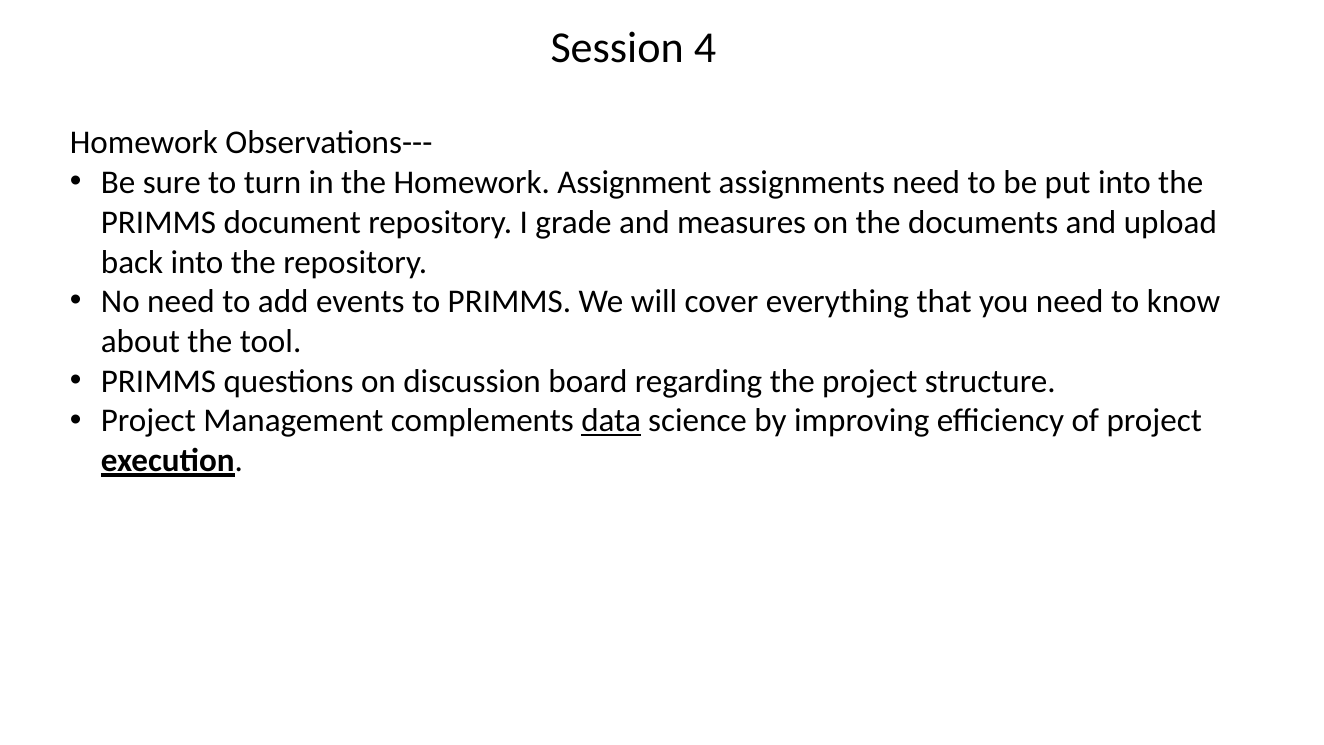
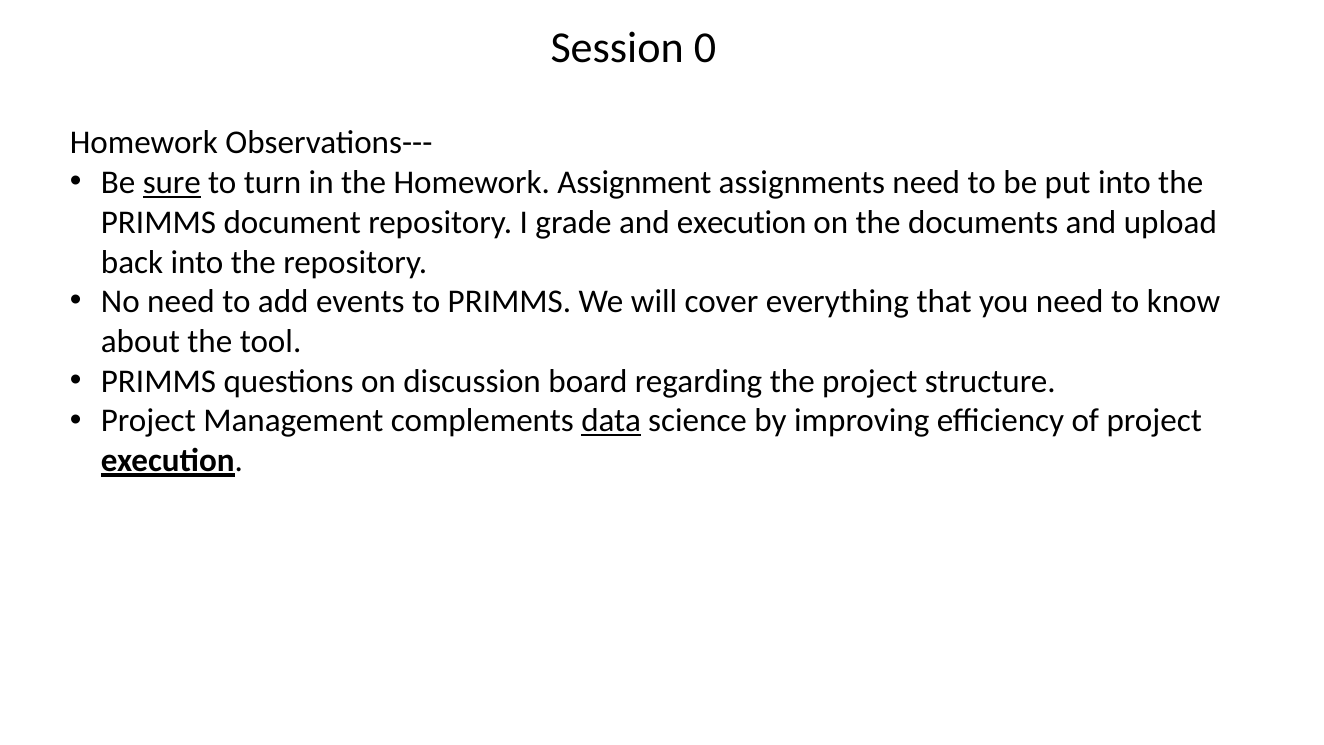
4: 4 -> 0
sure underline: none -> present
and measures: measures -> execution
